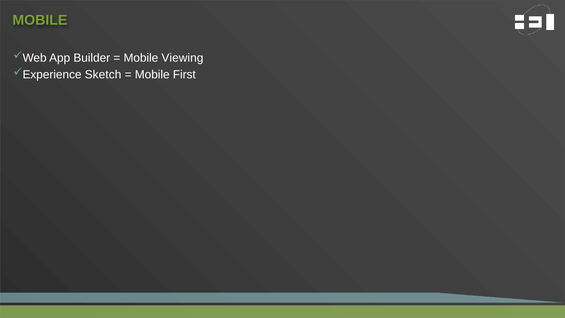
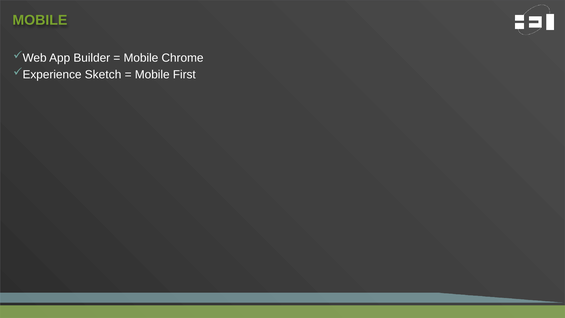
Viewing: Viewing -> Chrome
